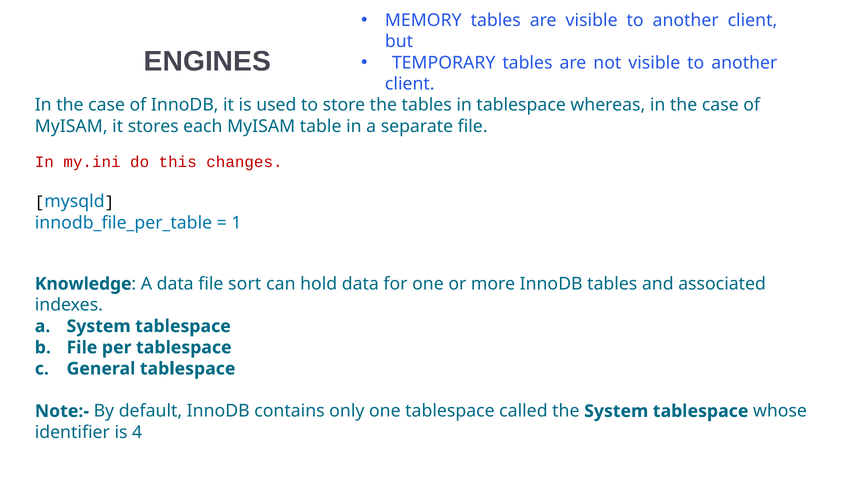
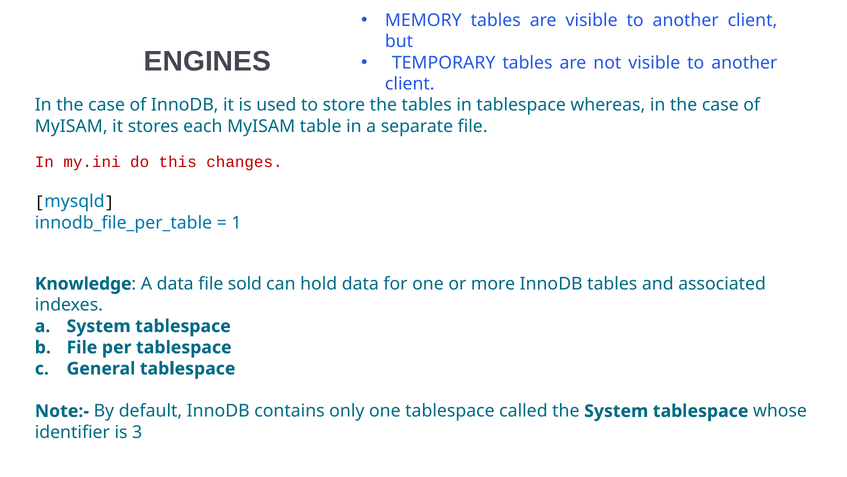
sort: sort -> sold
4: 4 -> 3
